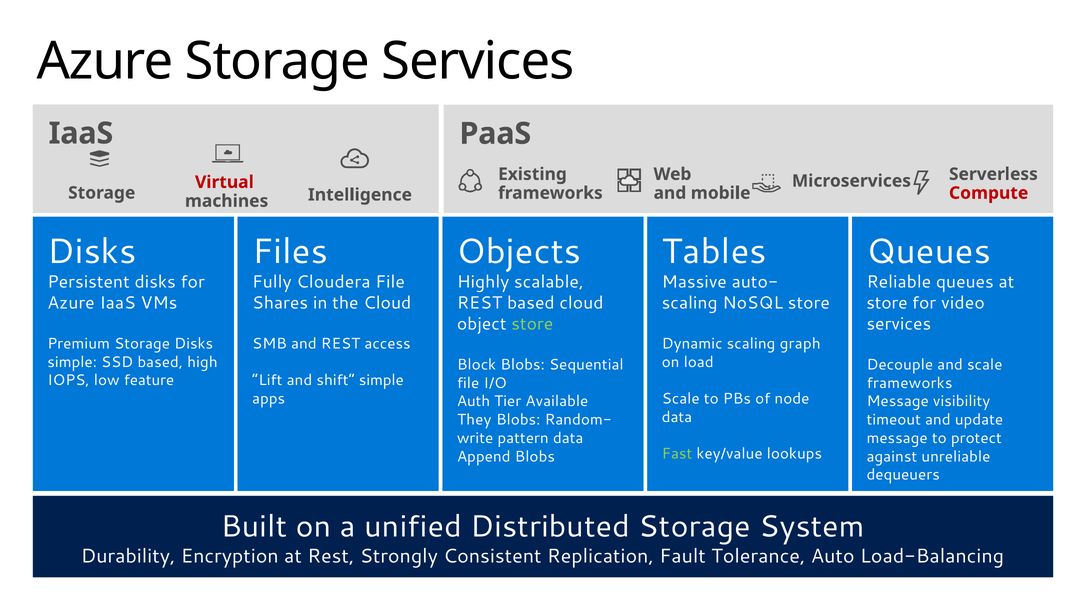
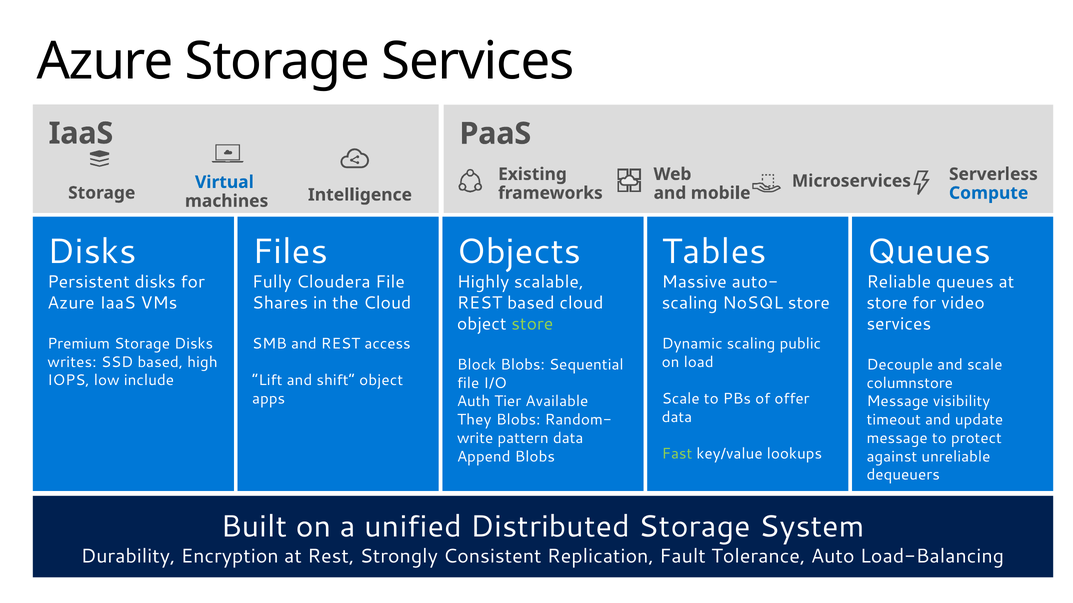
Virtual colour: red -> blue
Compute colour: red -> blue
graph: graph -> public
simple at (72, 362): simple -> writes
feature: feature -> include
shift simple: simple -> object
frameworks at (910, 383): frameworks -> columnstore
node: node -> offer
